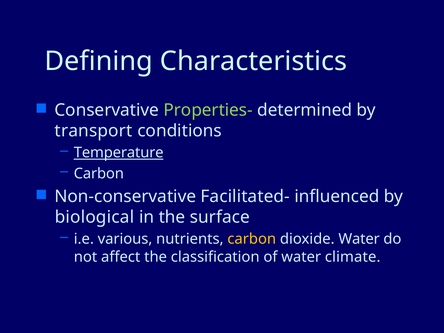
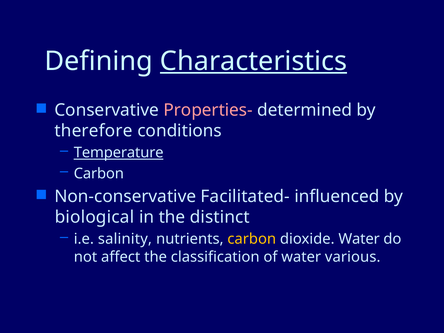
Characteristics underline: none -> present
Properties- colour: light green -> pink
transport: transport -> therefore
surface: surface -> distinct
various: various -> salinity
climate: climate -> various
